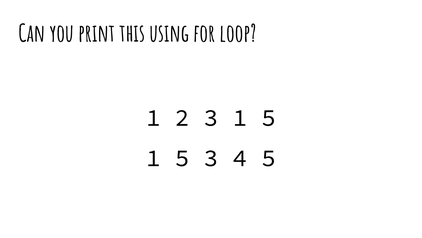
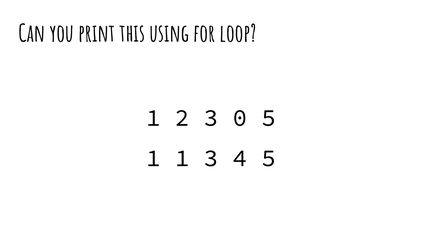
3 1: 1 -> 0
5 at (182, 158): 5 -> 1
